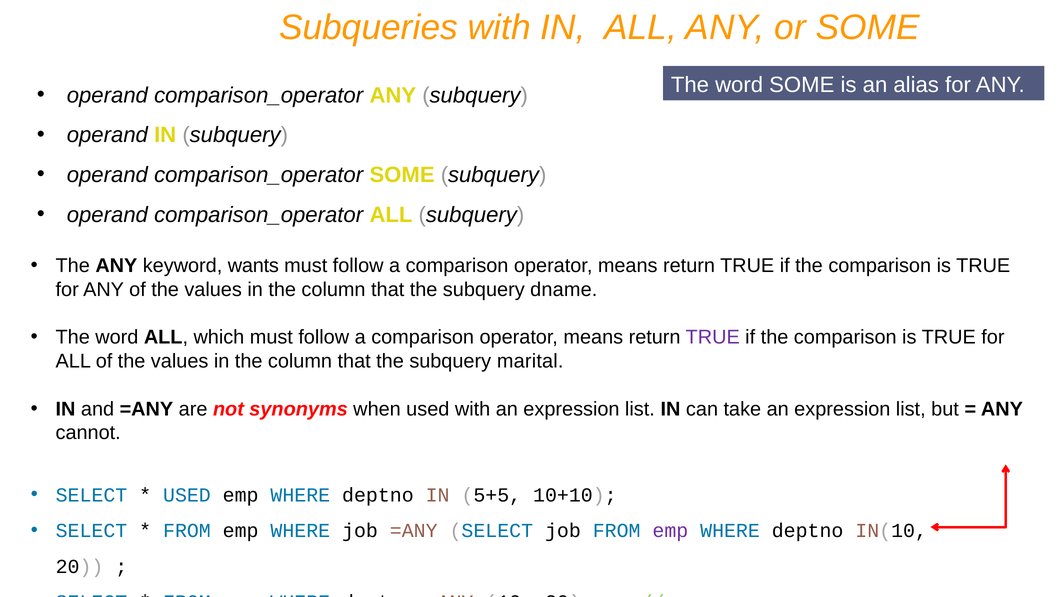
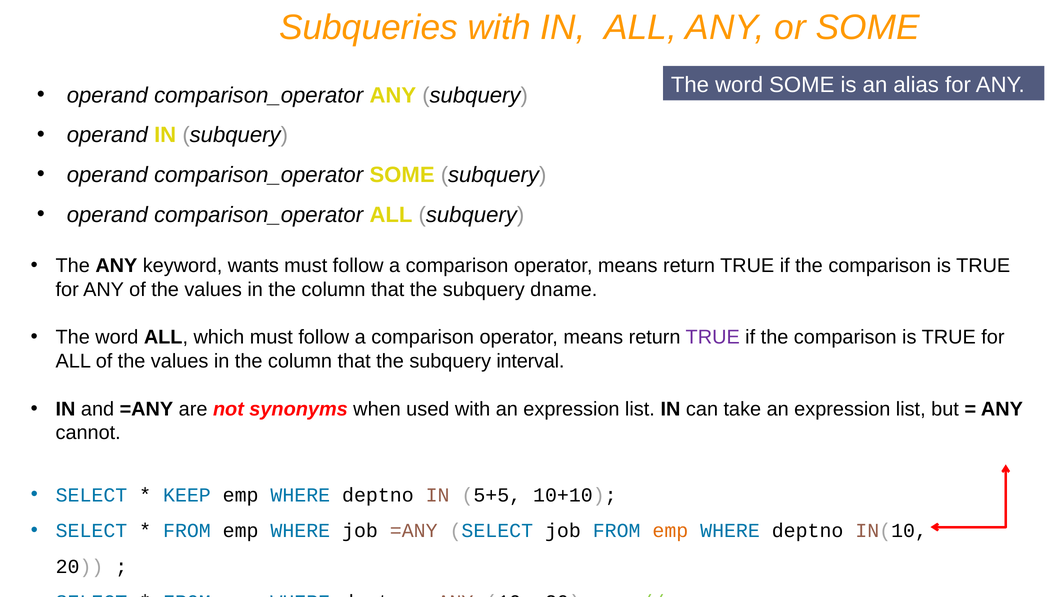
marital: marital -> interval
USED at (187, 495): USED -> KEEP
emp at (670, 531) colour: purple -> orange
